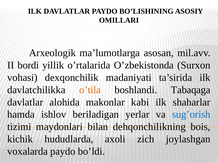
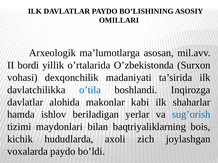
o’tila colour: orange -> blue
Tabaqaga: Tabaqaga -> Inqirozga
dehqonchilikning: dehqonchilikning -> baqtriyaliklarning
